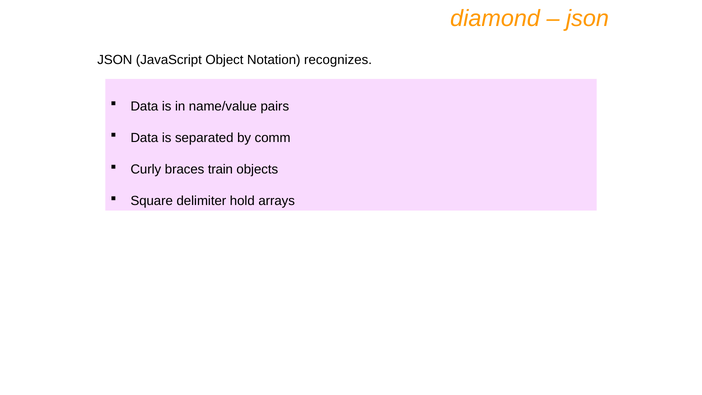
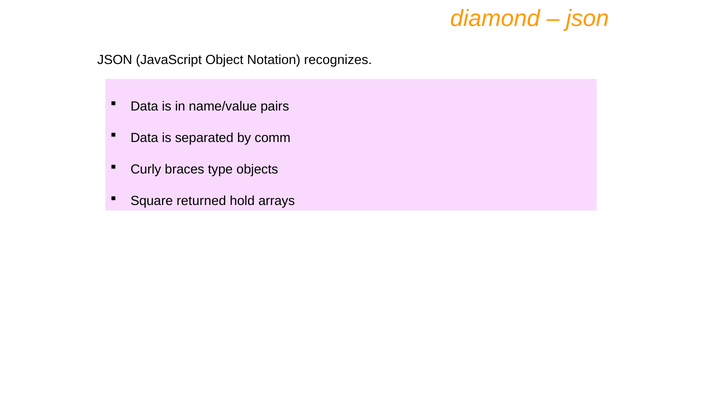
train: train -> type
delimiter: delimiter -> returned
